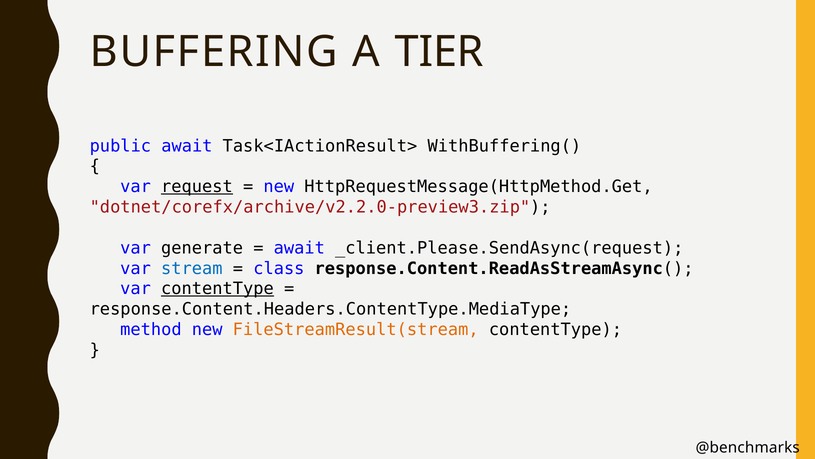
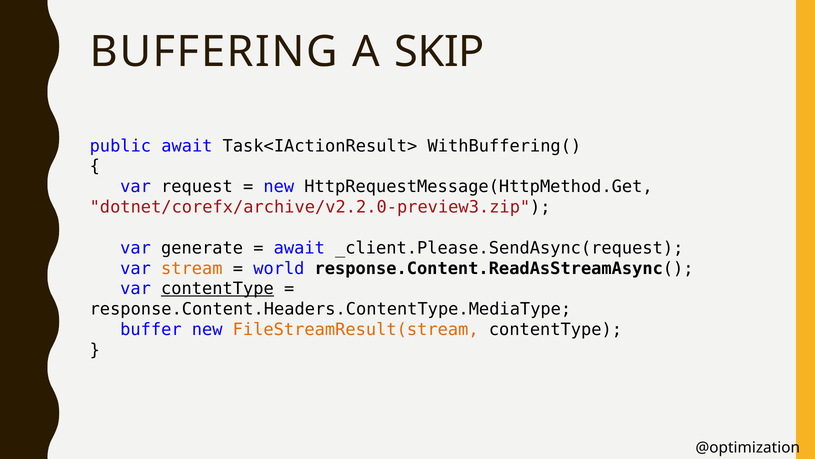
TIER: TIER -> SKIP
request underline: present -> none
stream colour: blue -> orange
class: class -> world
method: method -> buffer
@benchmarks: @benchmarks -> @optimization
